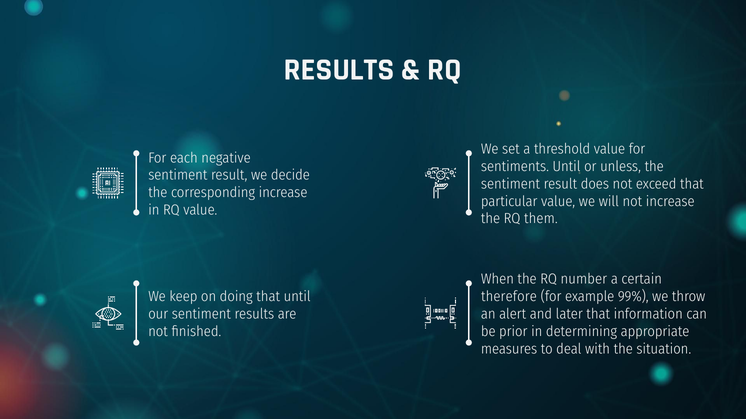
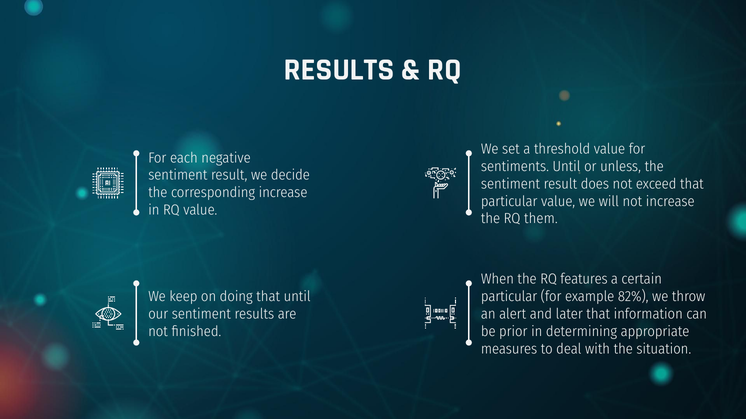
number: number -> features
therefore at (509, 297): therefore -> particular
99%: 99% -> 82%
